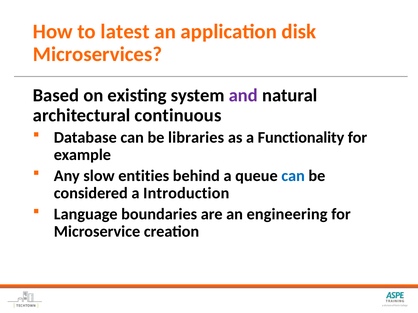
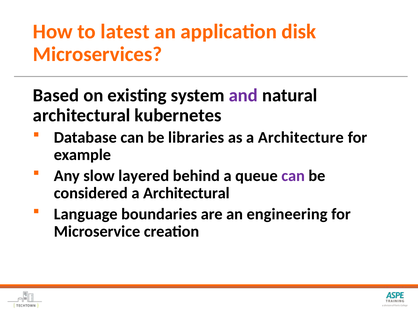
continuous: continuous -> kubernetes
Functionality: Functionality -> Architecture
entities: entities -> layered
can at (293, 176) colour: blue -> purple
a Introduction: Introduction -> Architectural
